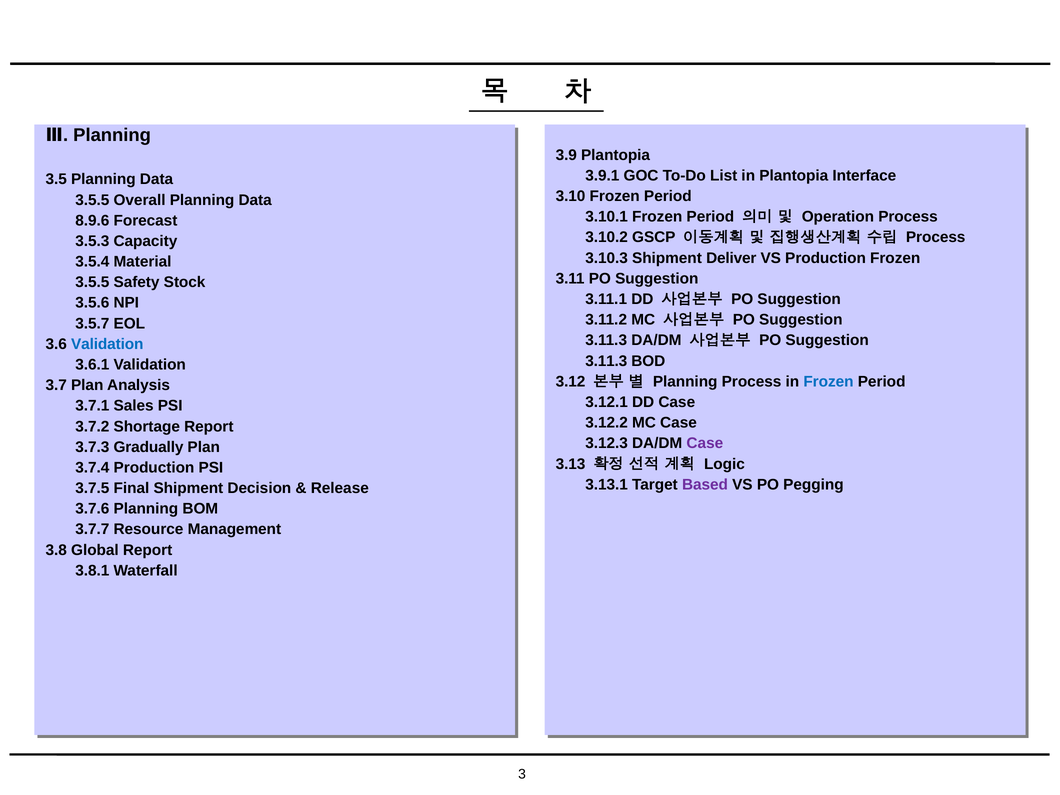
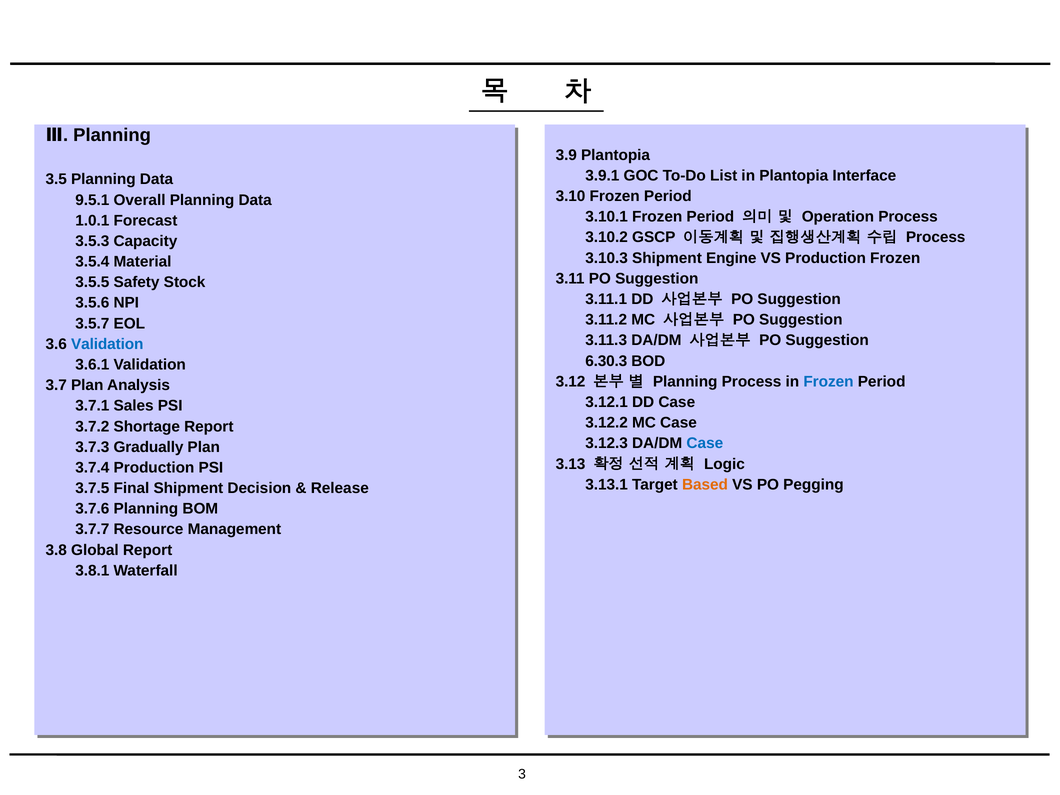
3.5.5 at (92, 200): 3.5.5 -> 9.5.1
8.9.6: 8.9.6 -> 1.0.1
Deliver: Deliver -> Engine
3.11.3 at (606, 361): 3.11.3 -> 6.30.3
Case at (705, 444) colour: purple -> blue
Based colour: purple -> orange
